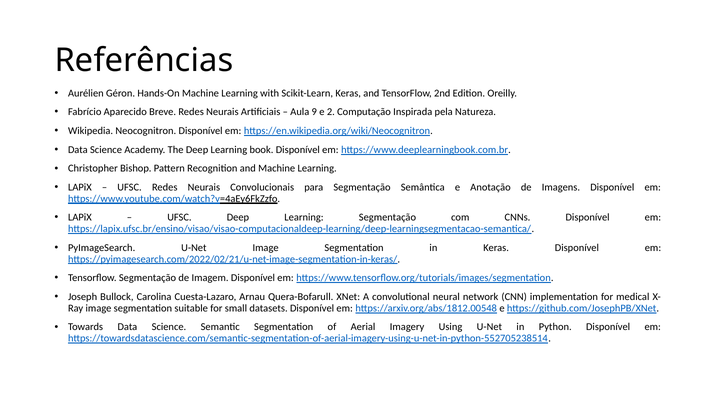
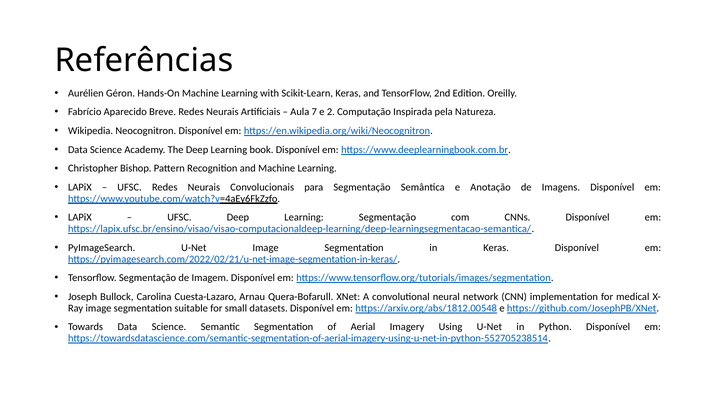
9: 9 -> 7
